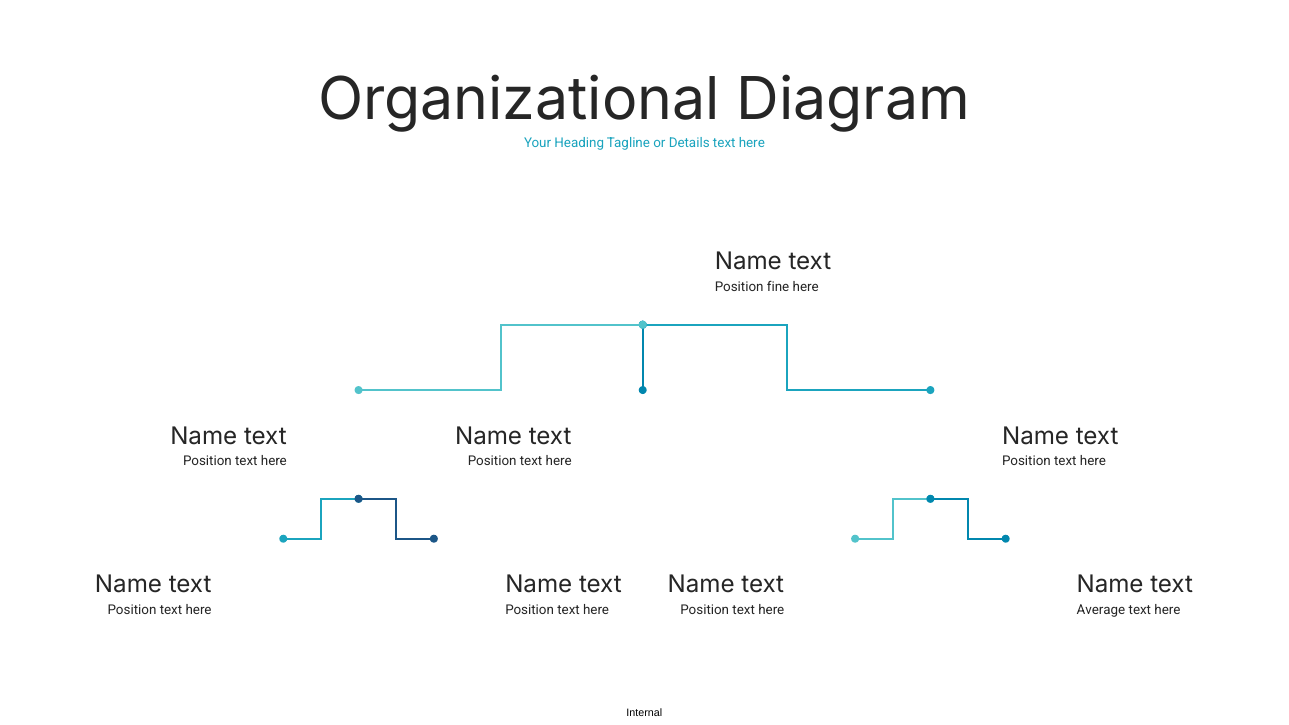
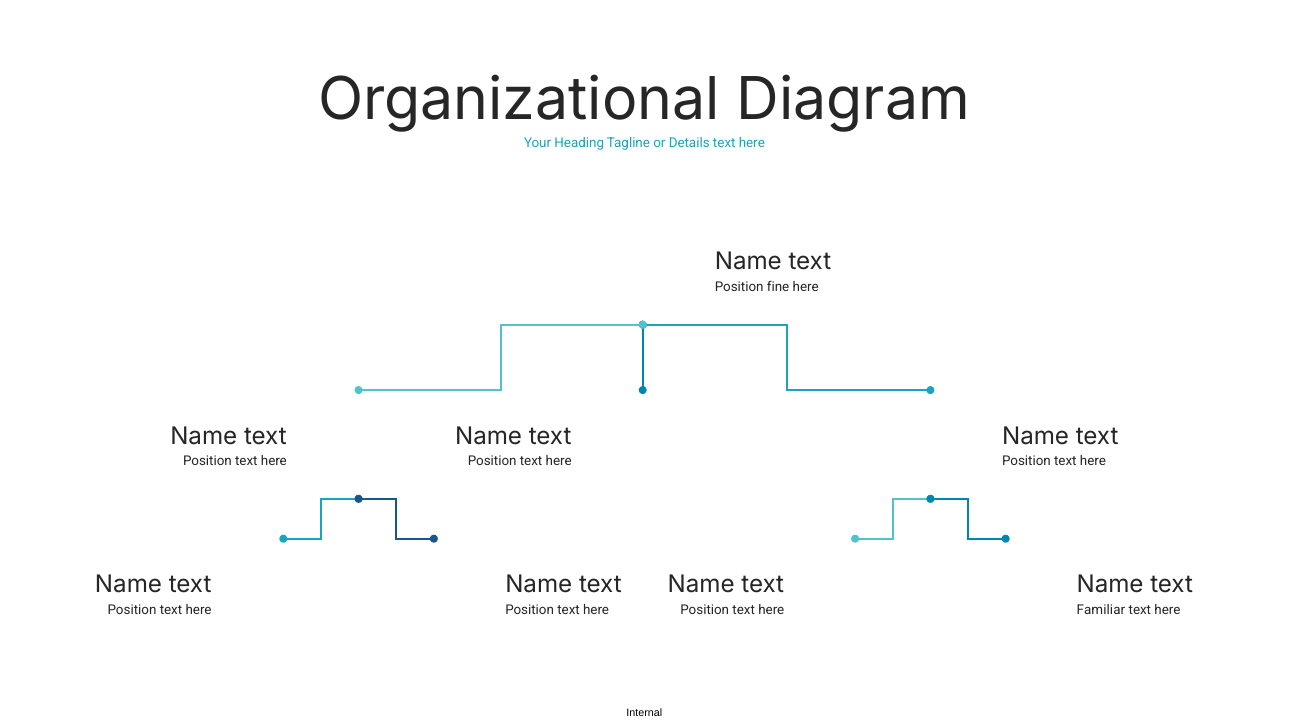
Average: Average -> Familiar
